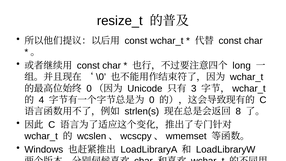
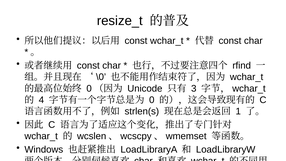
long: long -> rfind
8: 8 -> 1
